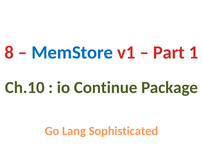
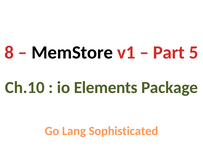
MemStore colour: blue -> black
1: 1 -> 5
Continue: Continue -> Elements
